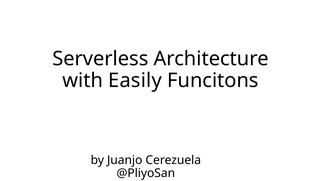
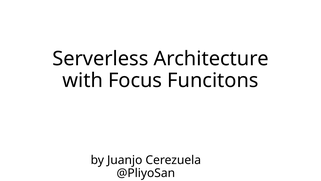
Easily: Easily -> Focus
